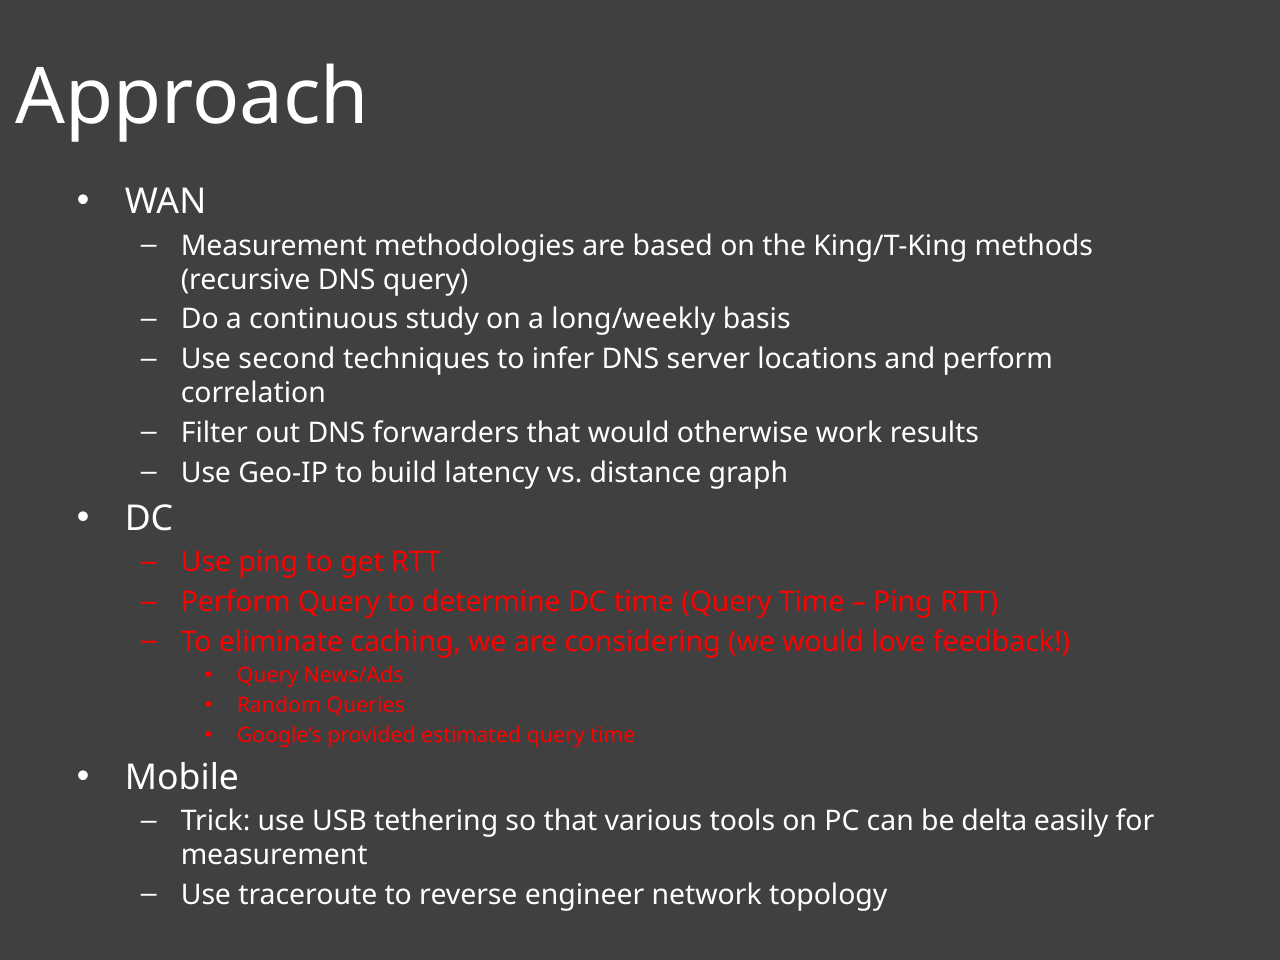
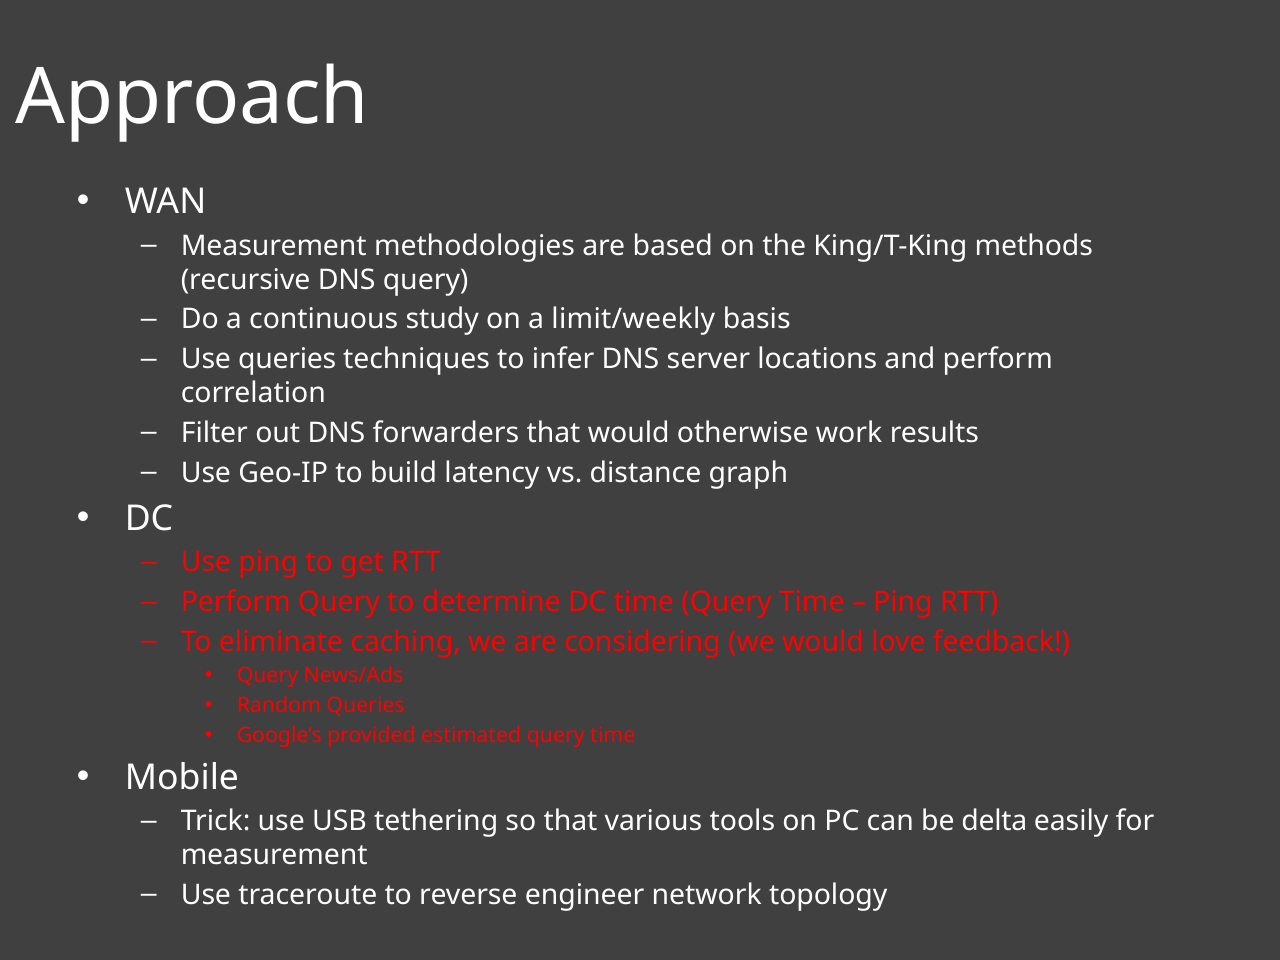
long/weekly: long/weekly -> limit/weekly
Use second: second -> queries
